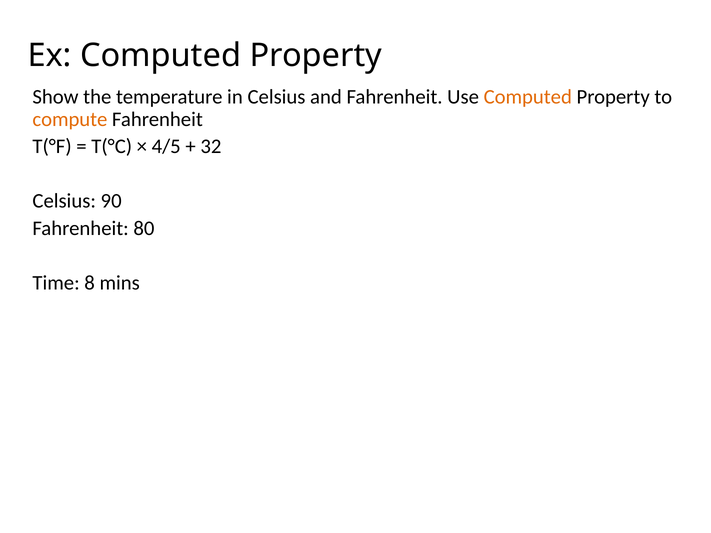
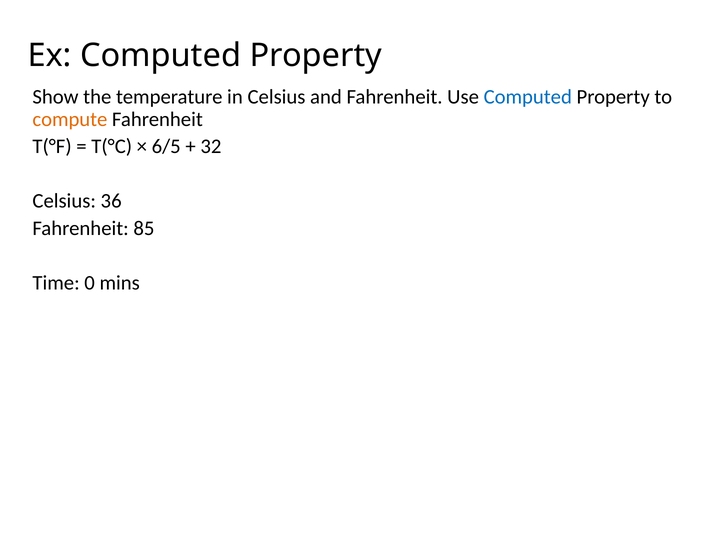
Computed at (528, 97) colour: orange -> blue
4/5: 4/5 -> 6/5
90: 90 -> 36
80: 80 -> 85
8: 8 -> 0
